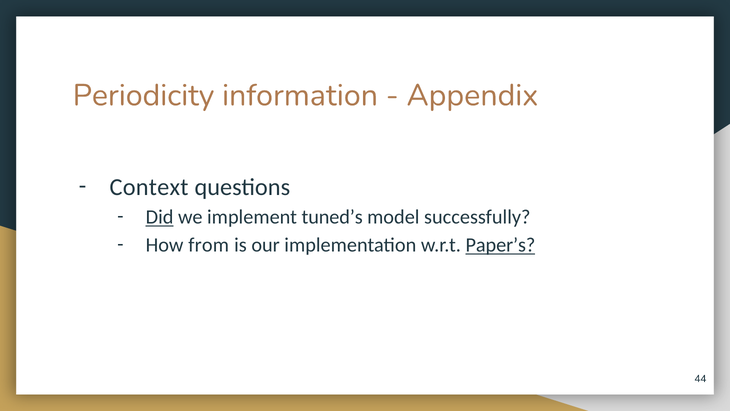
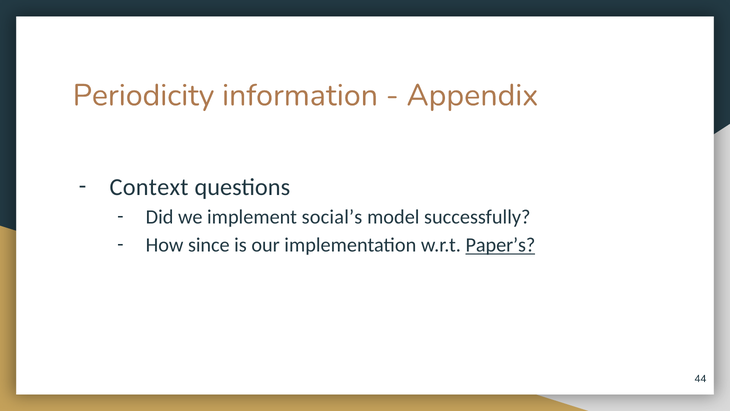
Did underline: present -> none
tuned’s: tuned’s -> social’s
from: from -> since
